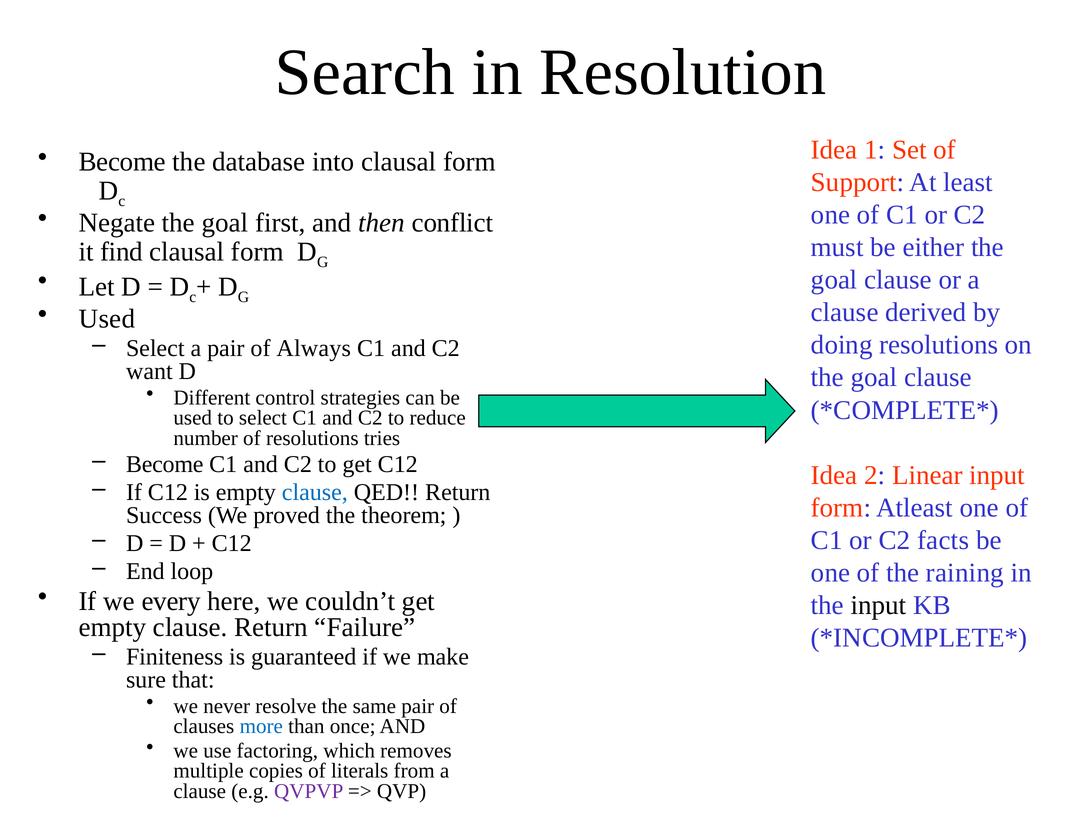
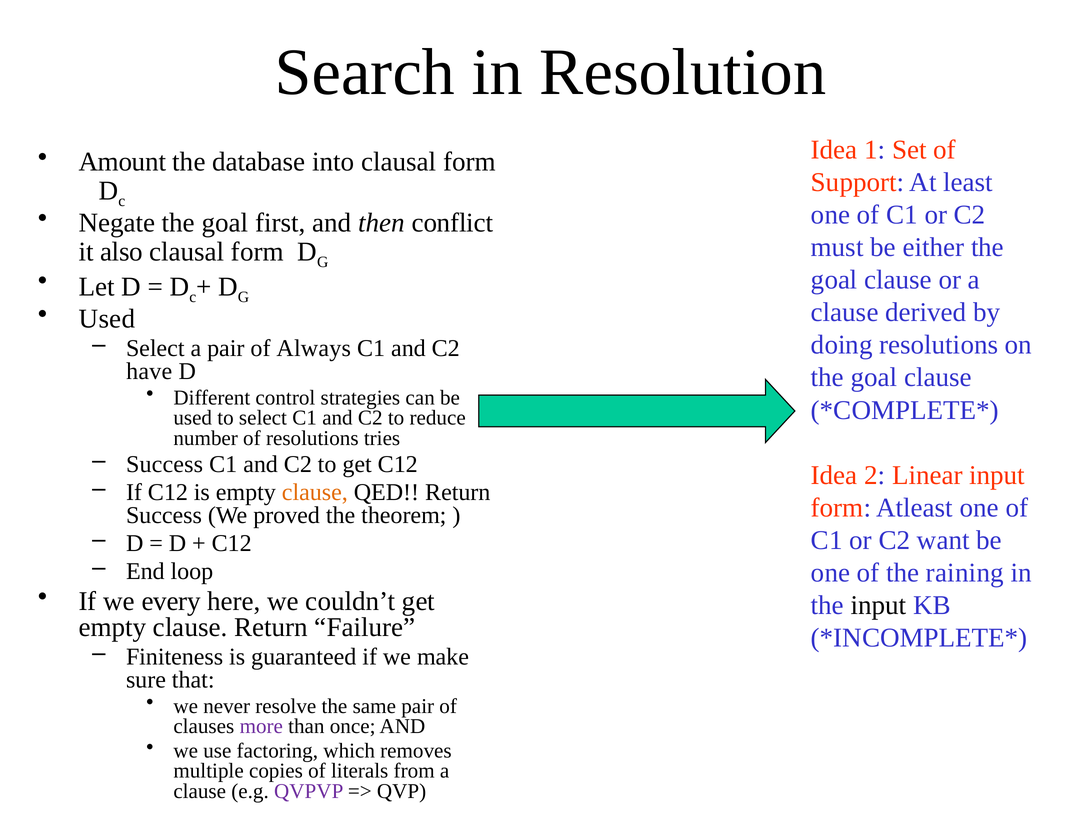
Become at (122, 162): Become -> Amount
find: find -> also
want: want -> have
Become at (165, 464): Become -> Success
clause at (315, 492) colour: blue -> orange
facts: facts -> want
more colour: blue -> purple
